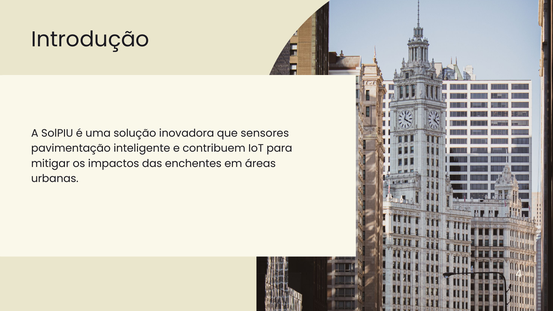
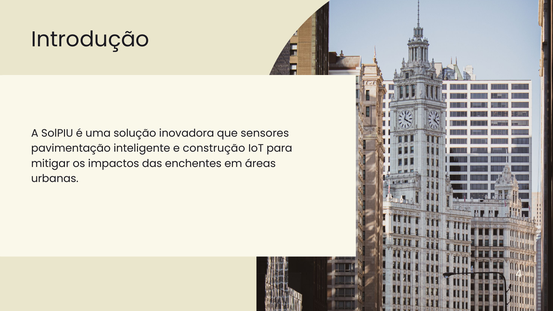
contribuem: contribuem -> construção
